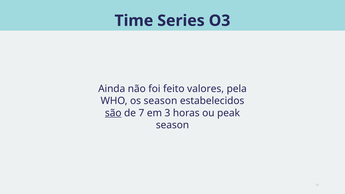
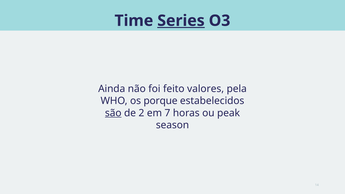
Series underline: none -> present
os season: season -> porque
7: 7 -> 2
3: 3 -> 7
